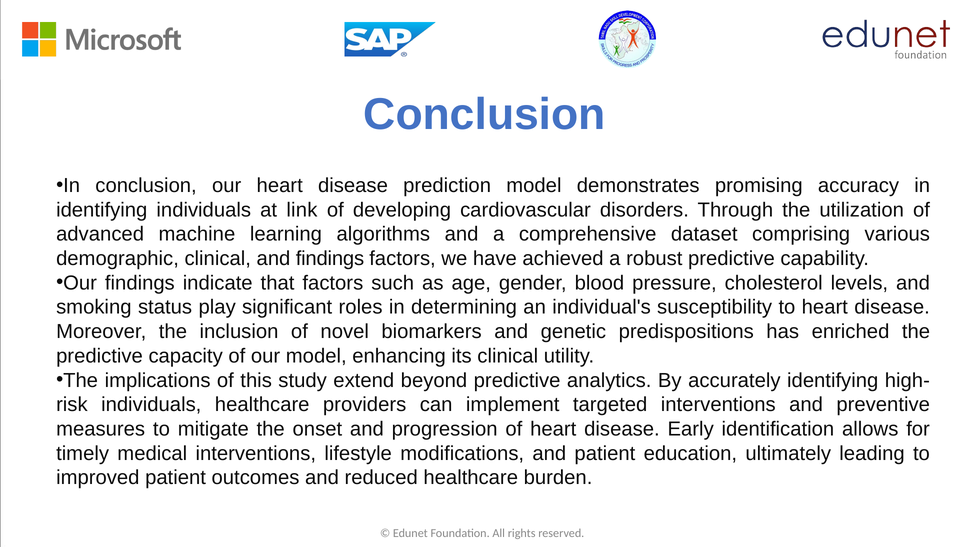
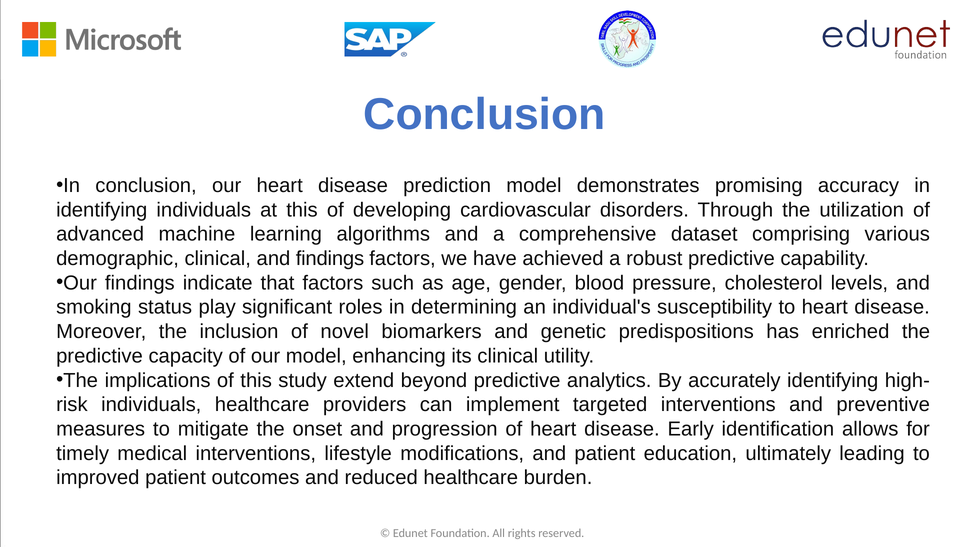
at link: link -> this
